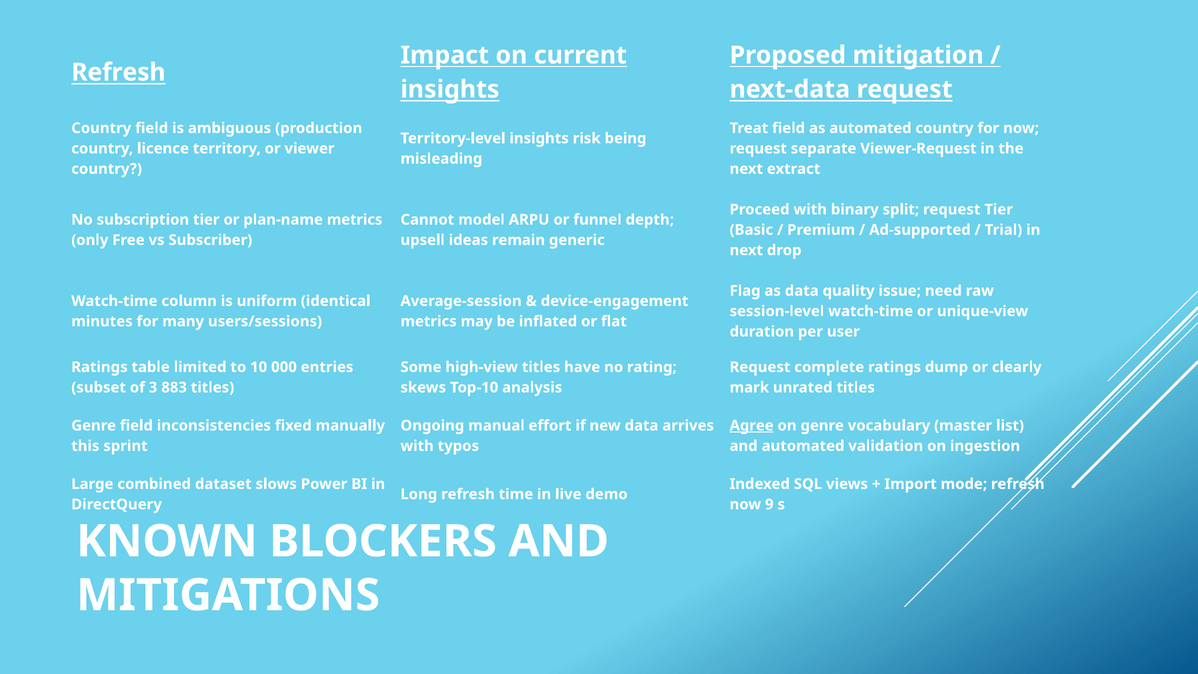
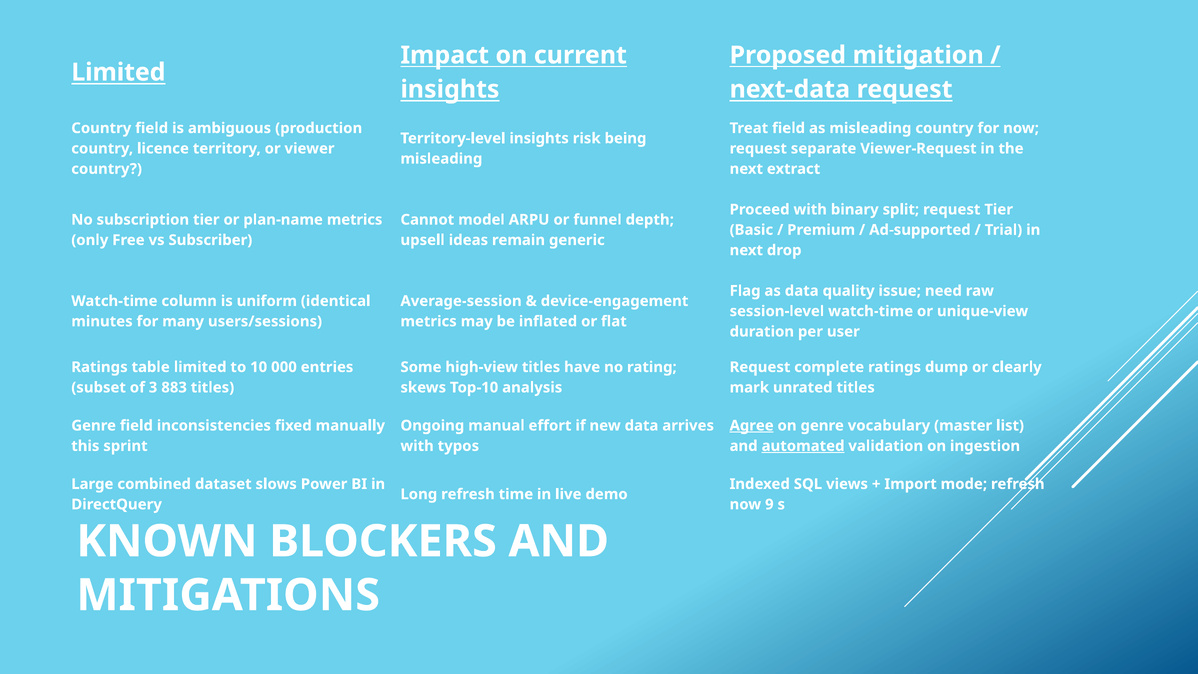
Refresh at (118, 72): Refresh -> Limited
as automated: automated -> misleading
automated at (803, 446) underline: none -> present
